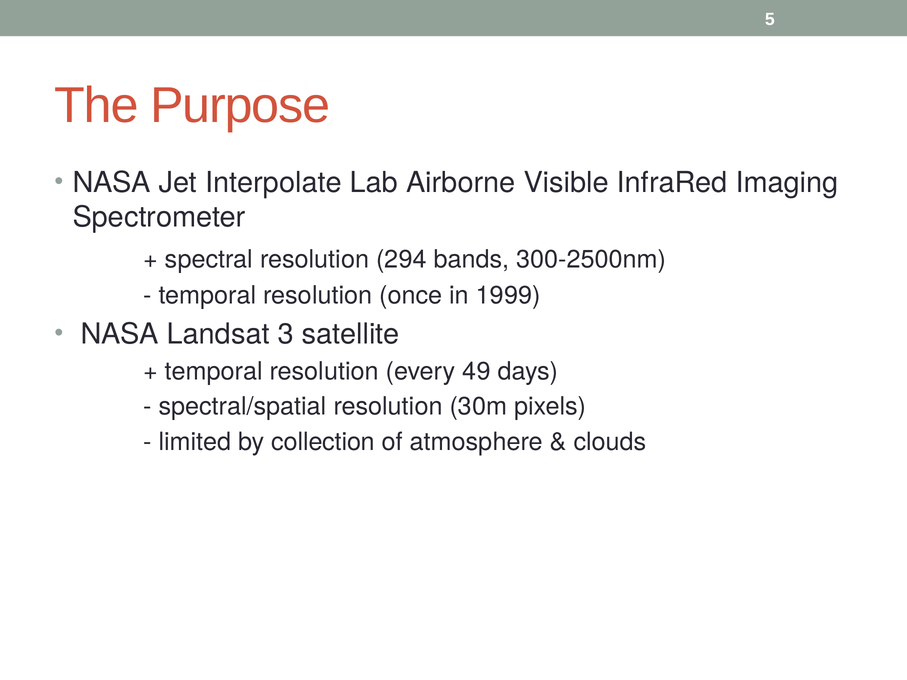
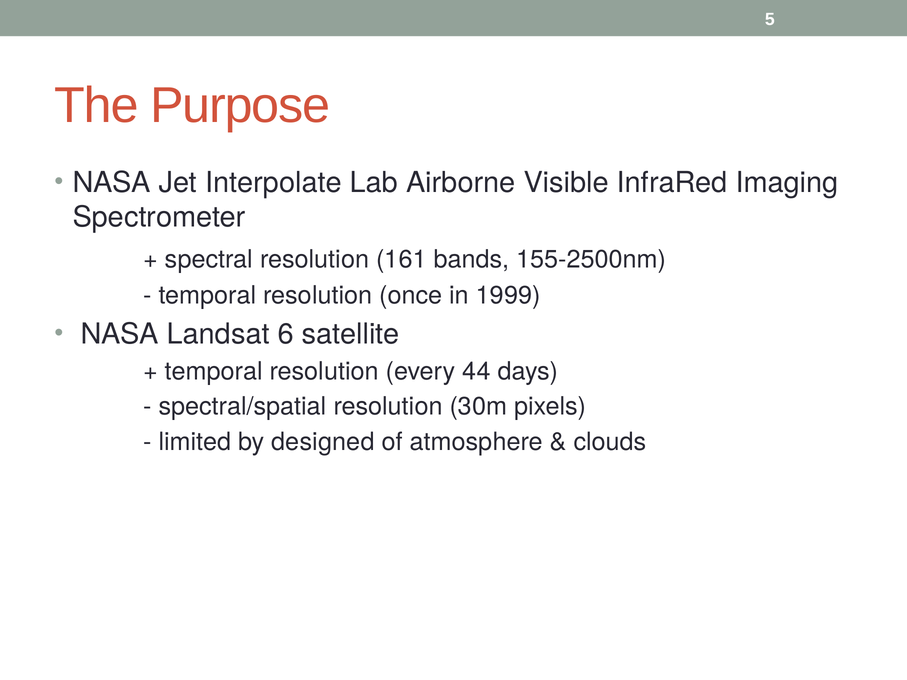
294: 294 -> 161
300-2500nm: 300-2500nm -> 155-2500nm
3: 3 -> 6
49: 49 -> 44
collection: collection -> designed
